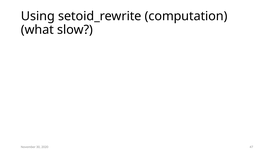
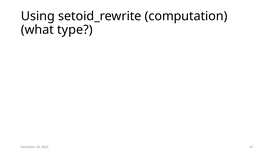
slow: slow -> type
